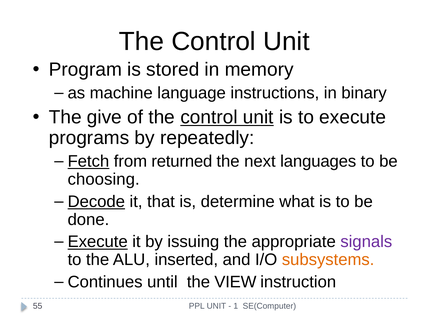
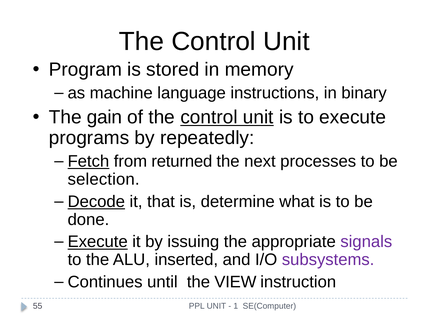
give: give -> gain
languages: languages -> processes
choosing: choosing -> selection
subsystems colour: orange -> purple
